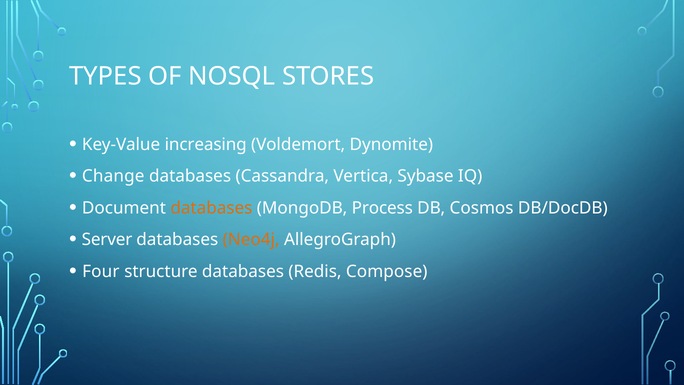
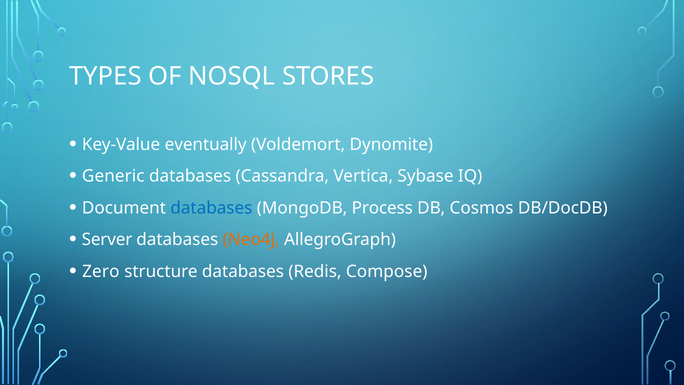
increasing: increasing -> eventually
Change: Change -> Generic
databases at (211, 208) colour: orange -> blue
Four: Four -> Zero
